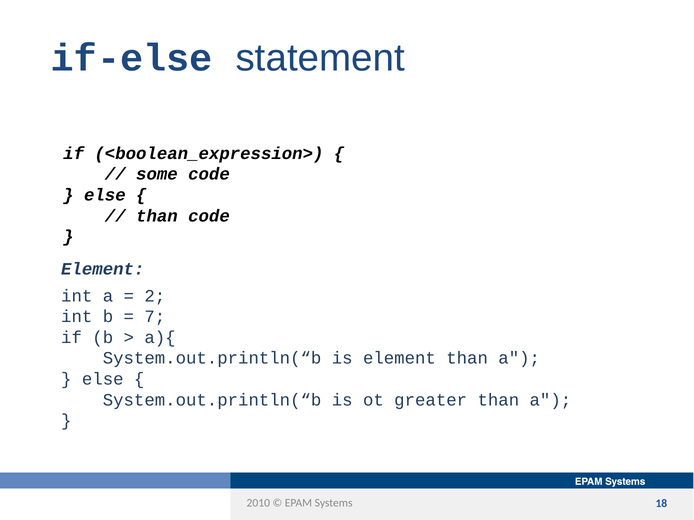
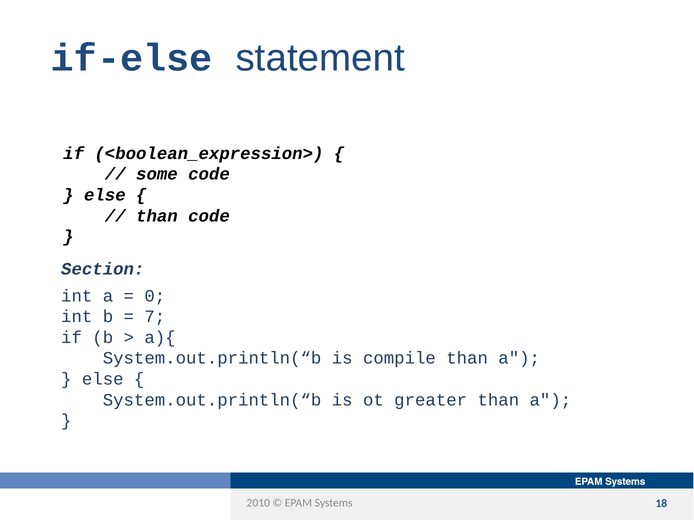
Element at (103, 269): Element -> Section
2: 2 -> 0
is element: element -> compile
